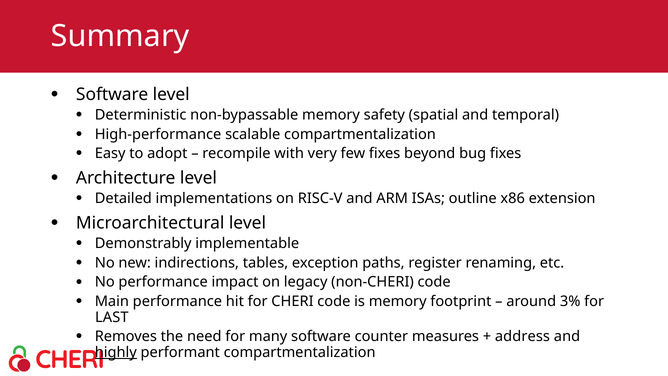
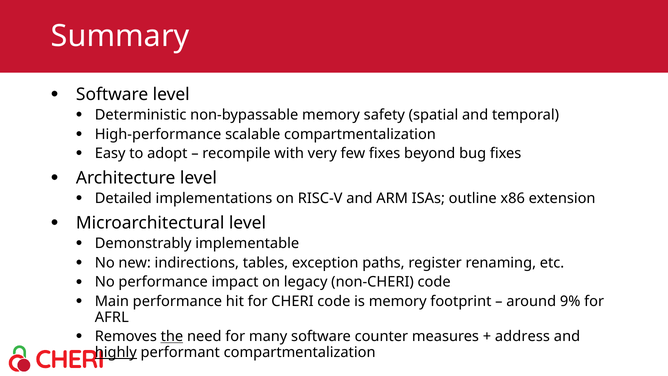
3%: 3% -> 9%
LAST: LAST -> AFRL
the underline: none -> present
